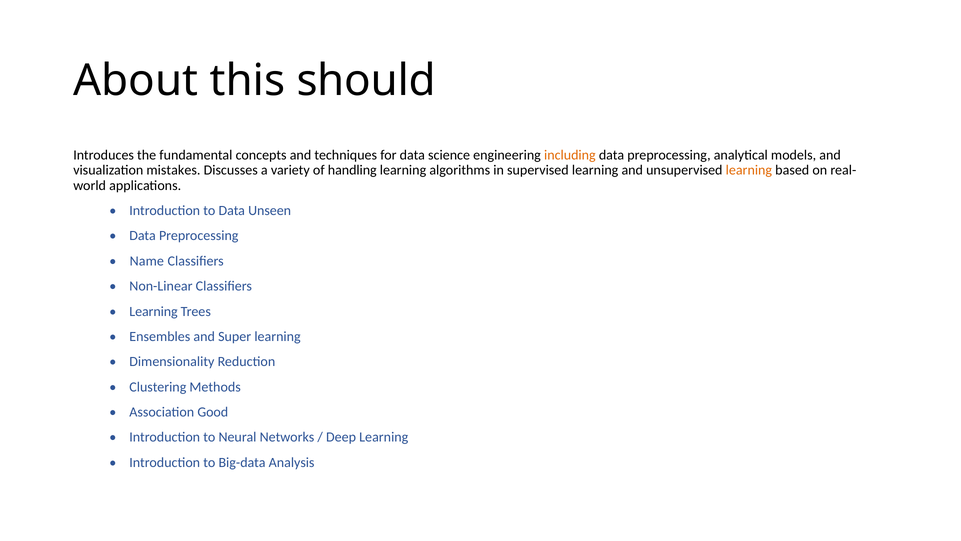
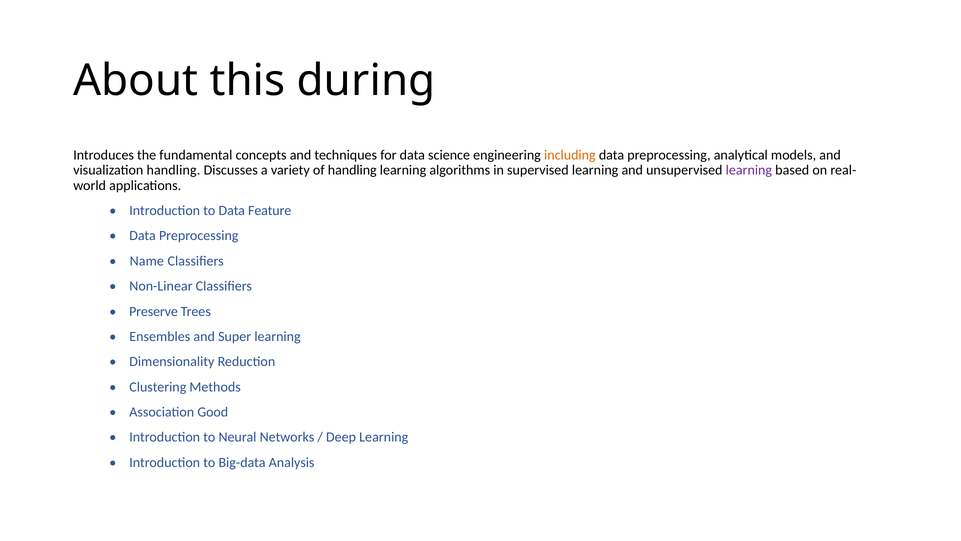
should: should -> during
visualization mistakes: mistakes -> handling
learning at (749, 170) colour: orange -> purple
Unseen: Unseen -> Feature
Learning at (153, 311): Learning -> Preserve
